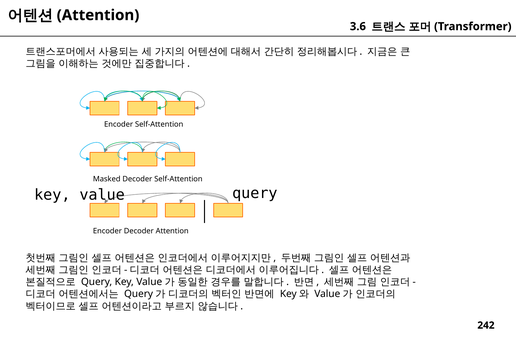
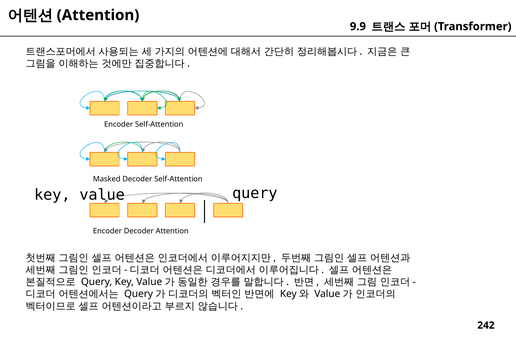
3.6: 3.6 -> 9.9
